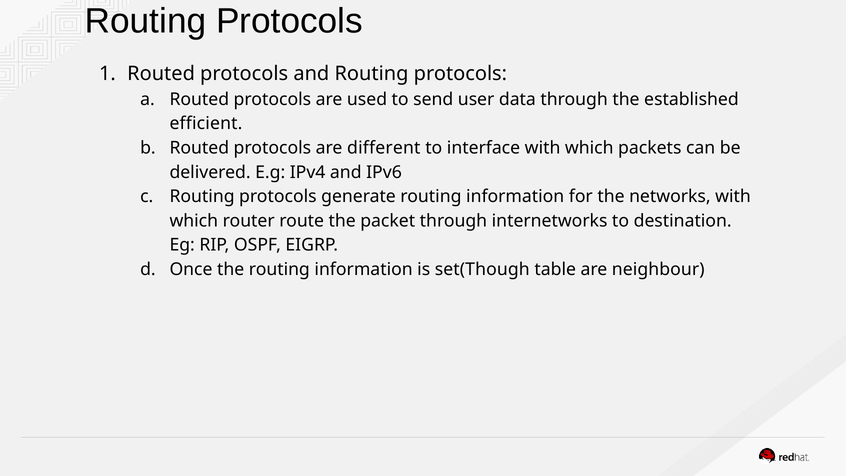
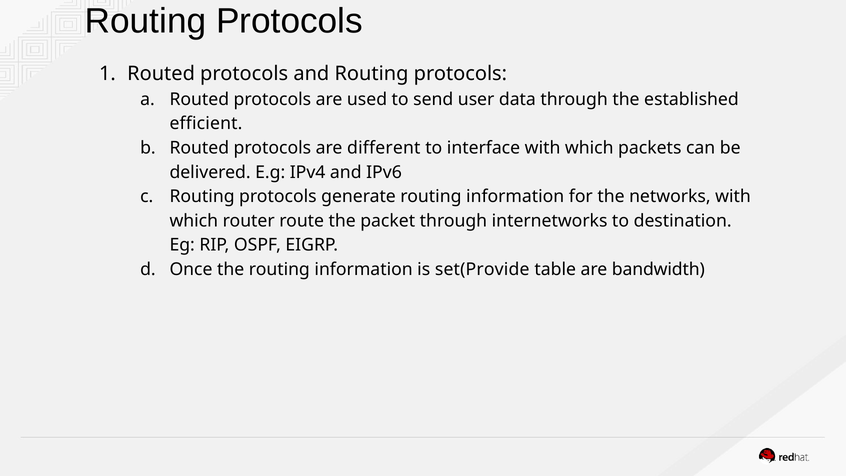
set(Though: set(Though -> set(Provide
neighbour: neighbour -> bandwidth
